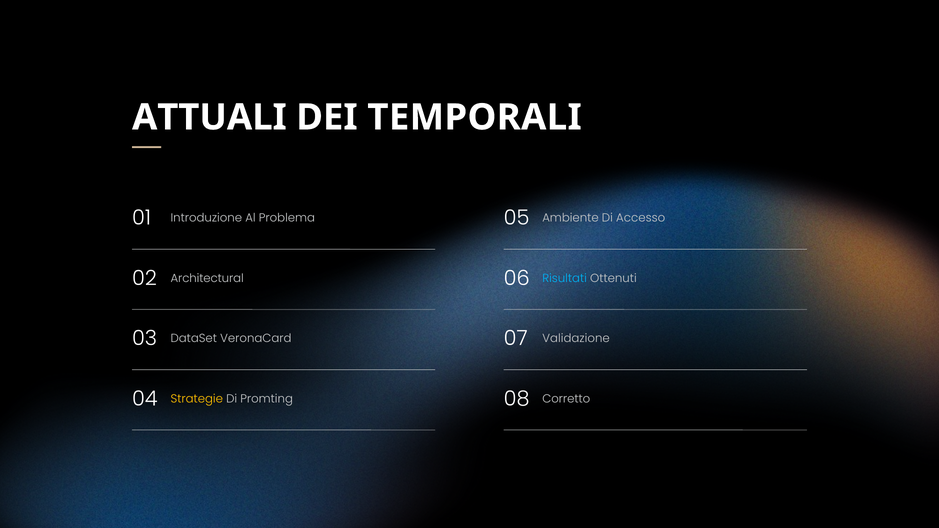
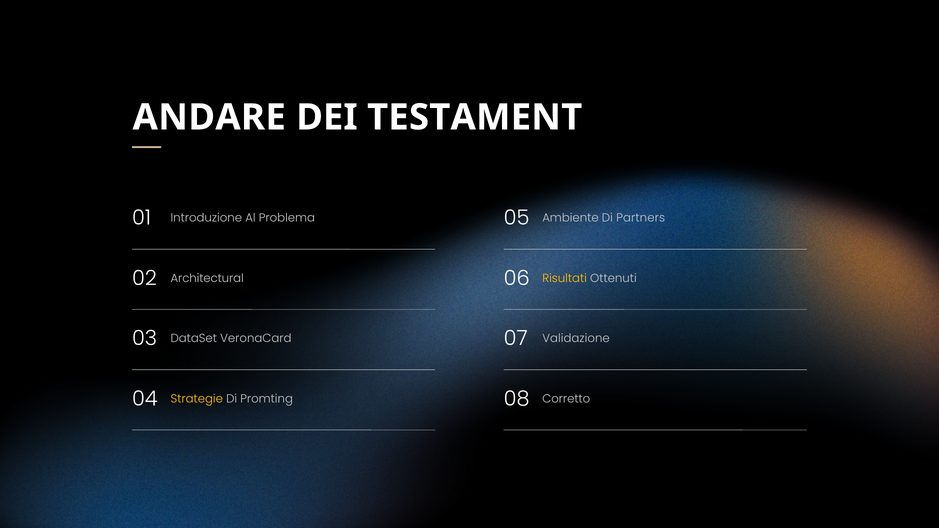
ATTUALI: ATTUALI -> ANDARE
TEMPORALI: TEMPORALI -> TESTAMENT
Accesso: Accesso -> Partners
Risultati colour: light blue -> yellow
